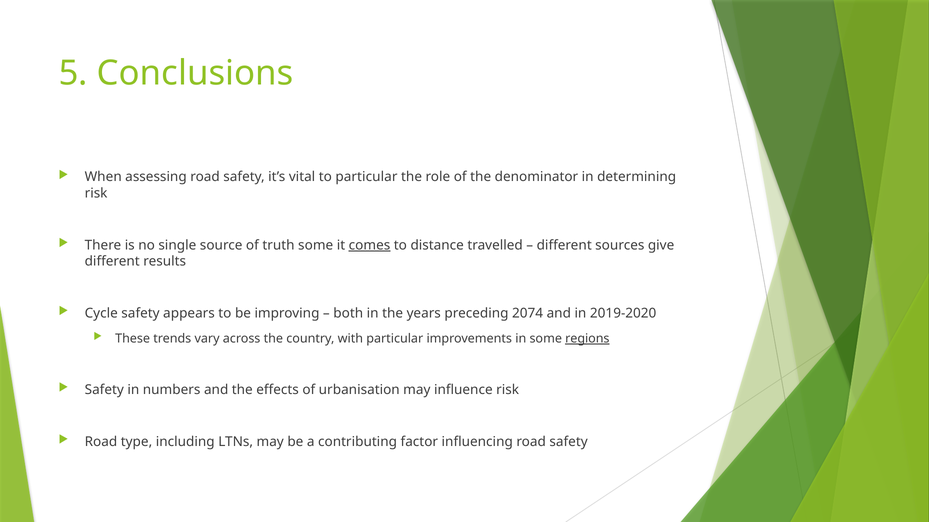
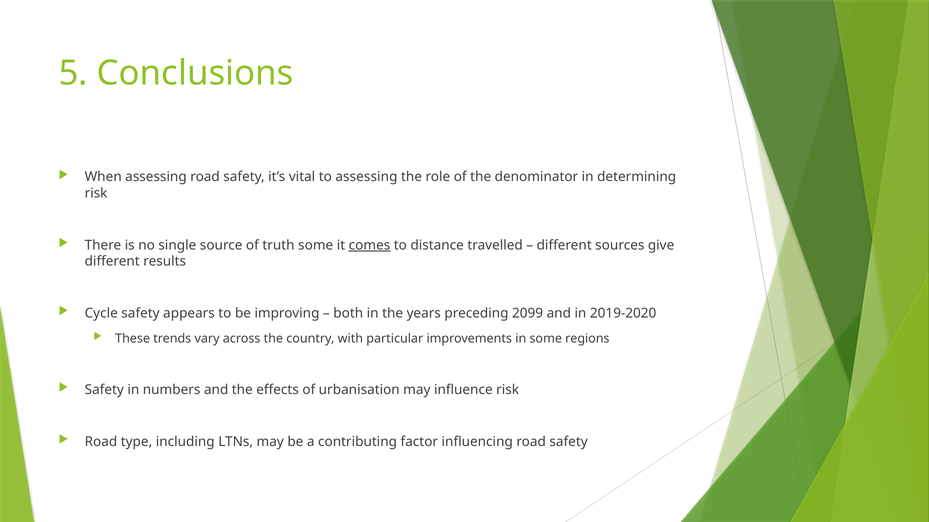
to particular: particular -> assessing
2074: 2074 -> 2099
regions underline: present -> none
